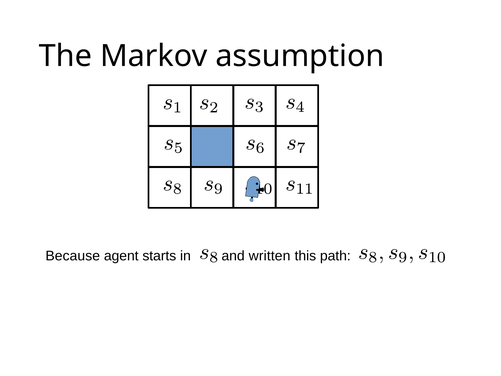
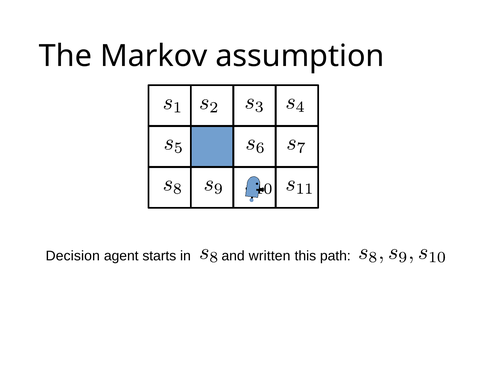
Because: Because -> Decision
